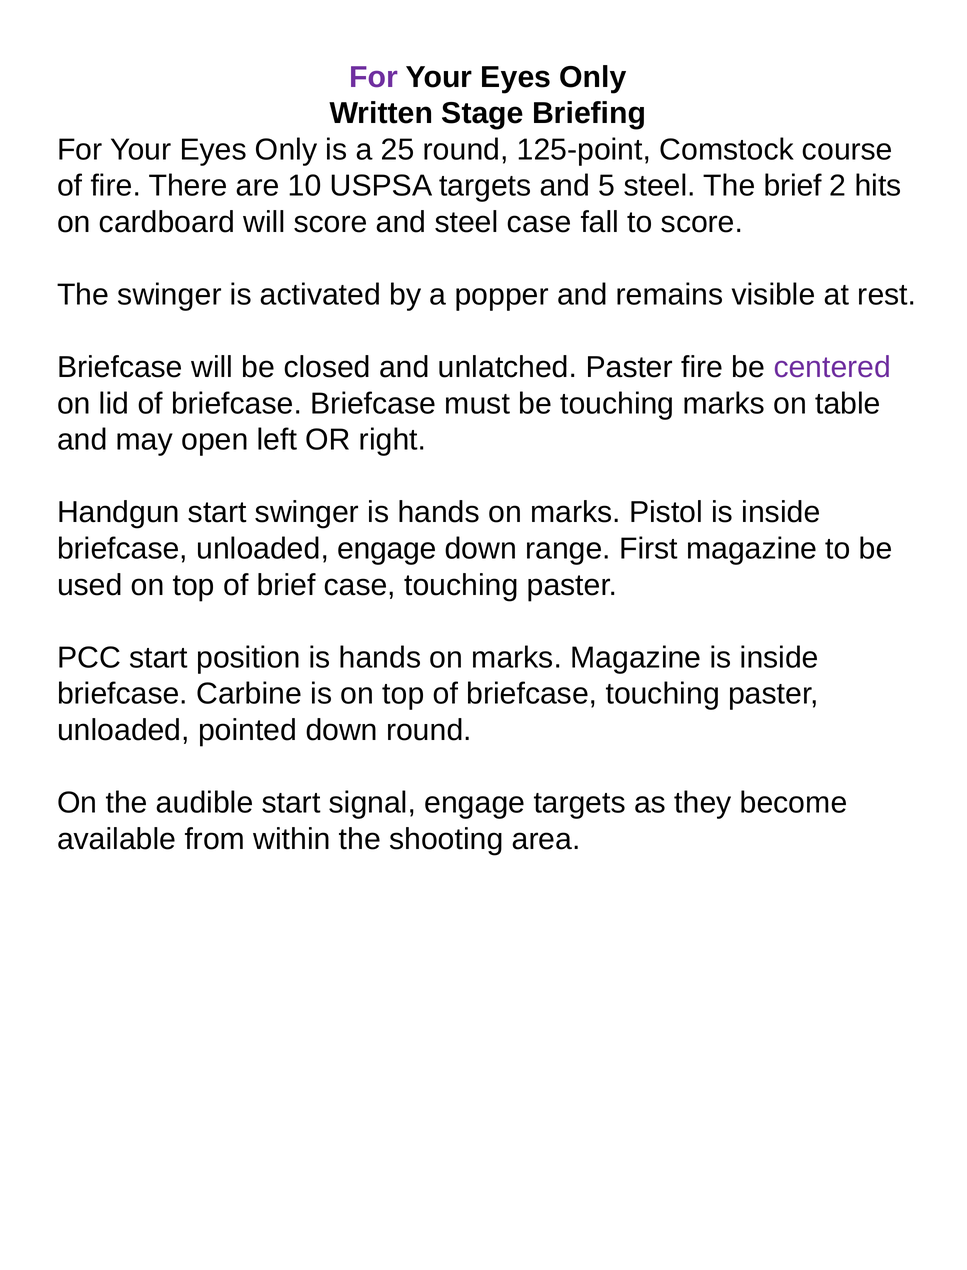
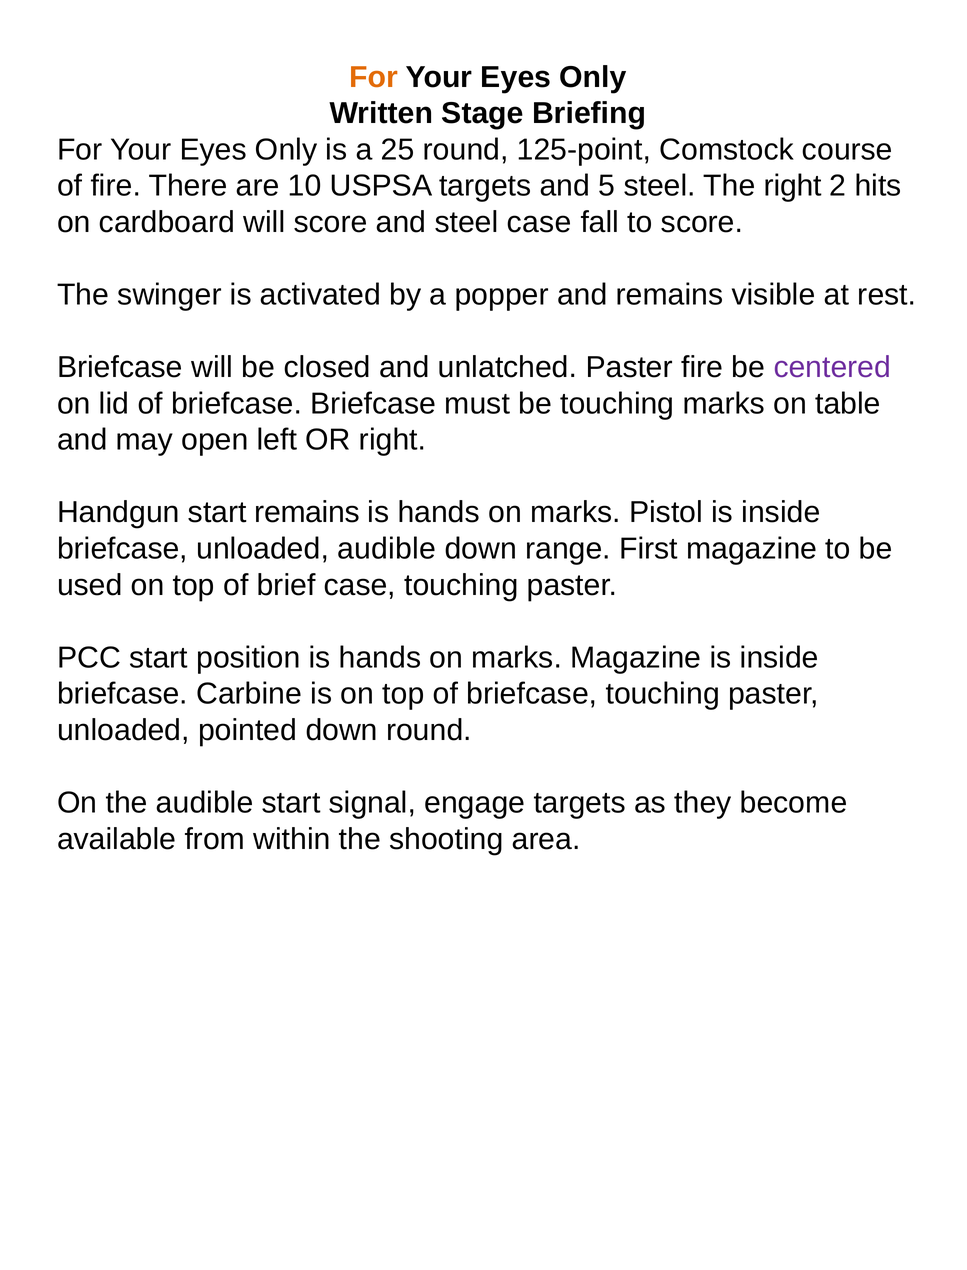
For at (374, 77) colour: purple -> orange
The brief: brief -> right
start swinger: swinger -> remains
unloaded engage: engage -> audible
